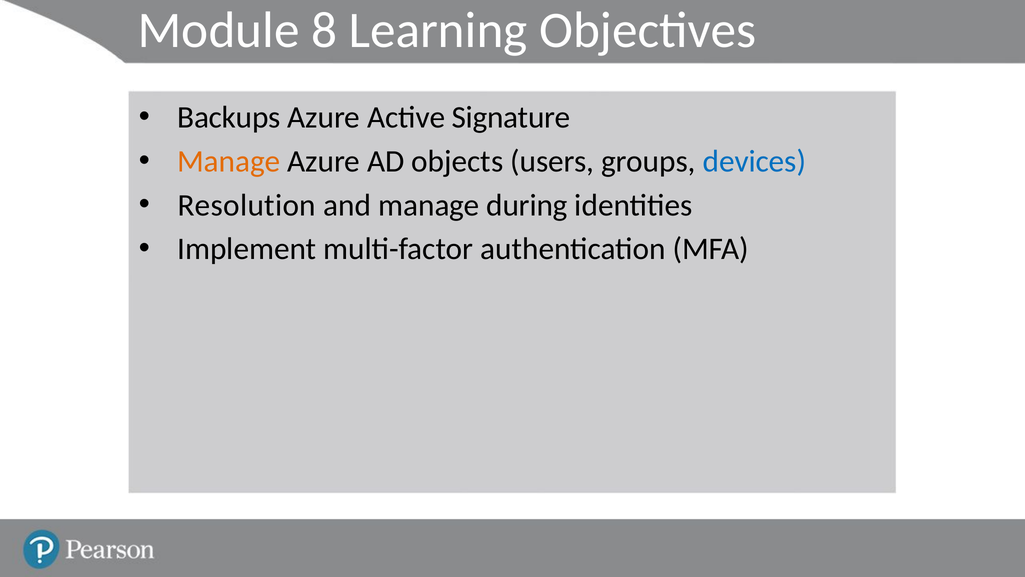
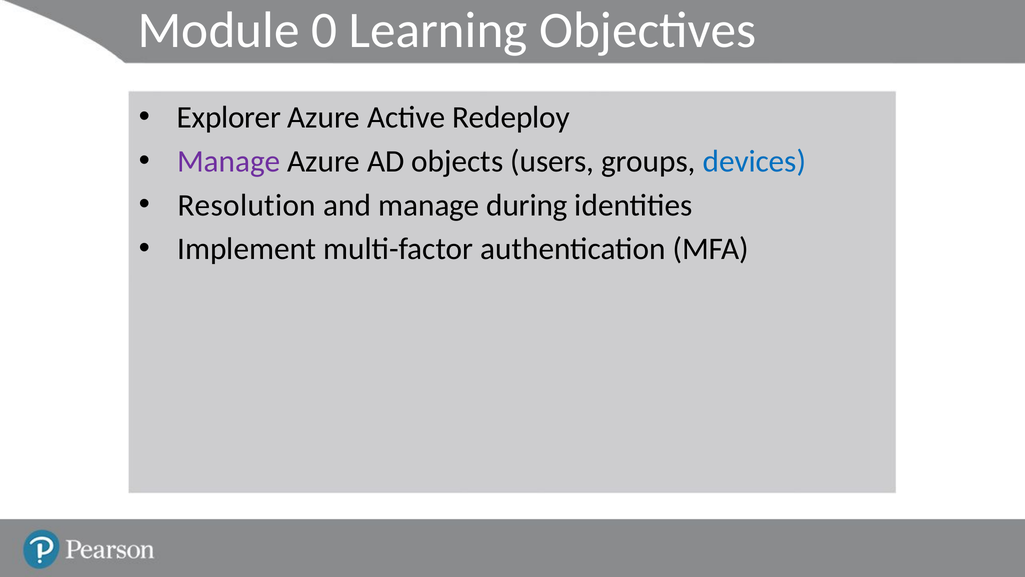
8: 8 -> 0
Backups: Backups -> Explorer
Signature: Signature -> Redeploy
Manage at (229, 161) colour: orange -> purple
